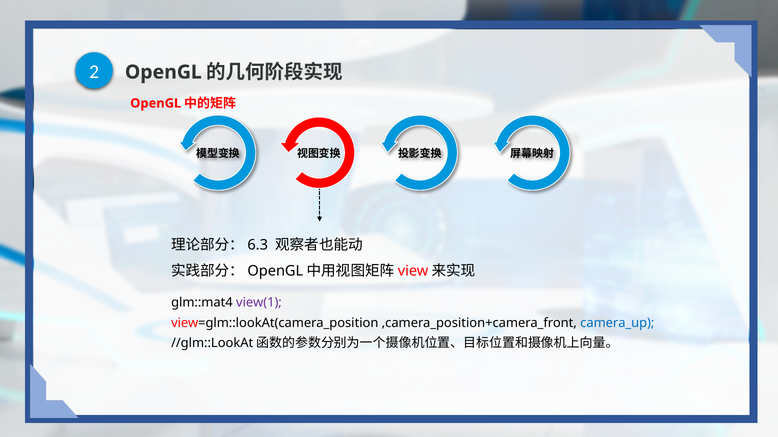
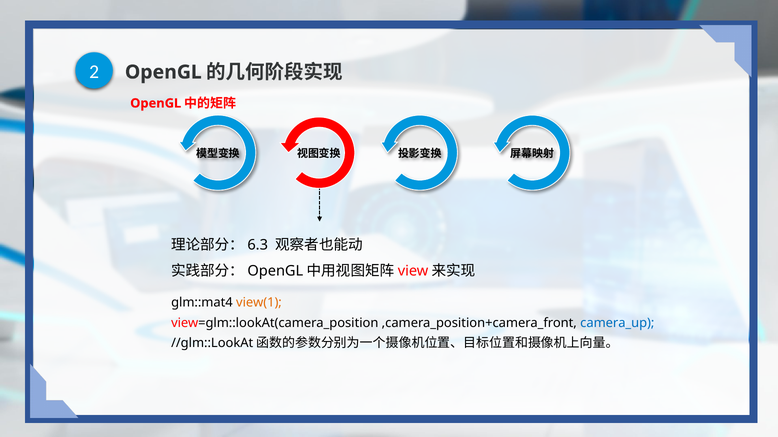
view(1 colour: purple -> orange
